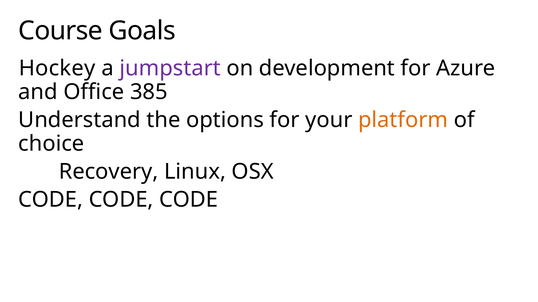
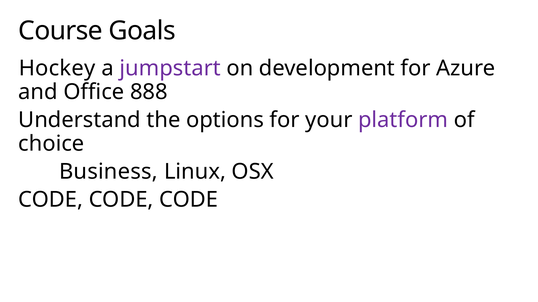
385: 385 -> 888
platform colour: orange -> purple
Recovery: Recovery -> Business
